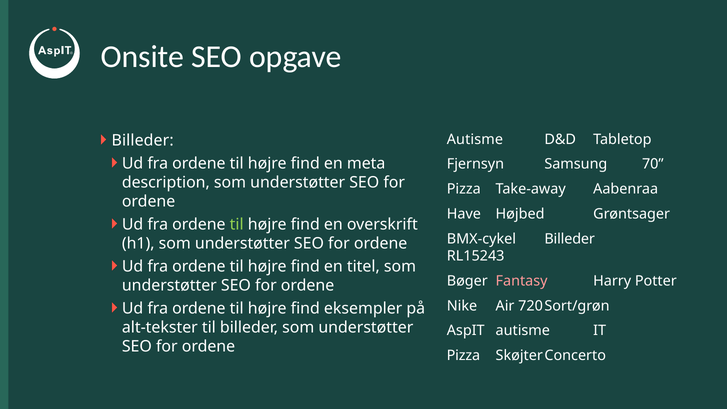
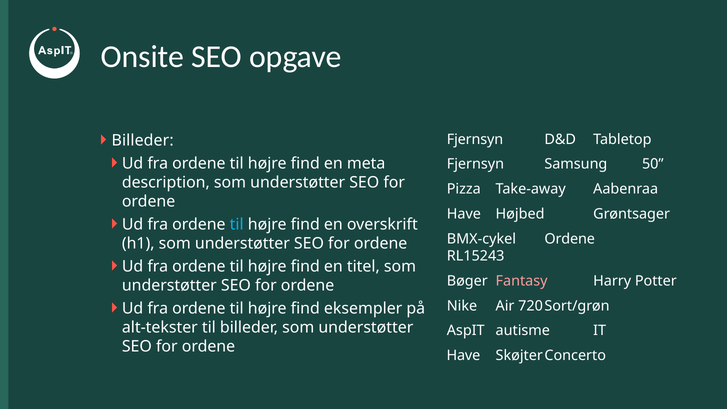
Autisme at (475, 139): Autisme -> Fjernsyn
70: 70 -> 50
til at (237, 224) colour: light green -> light blue
BMX-cykel Billeder: Billeder -> Ordene
Pizza at (463, 355): Pizza -> Have
